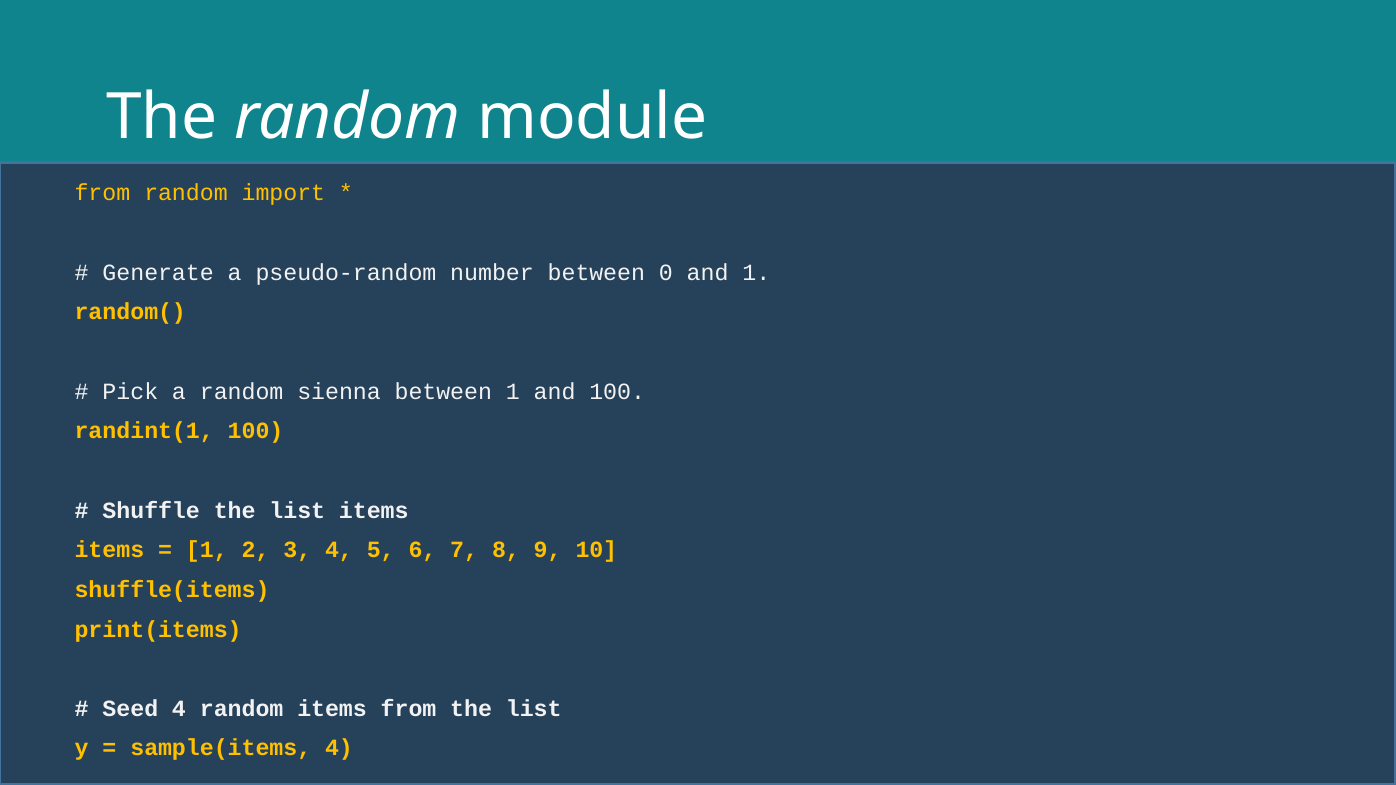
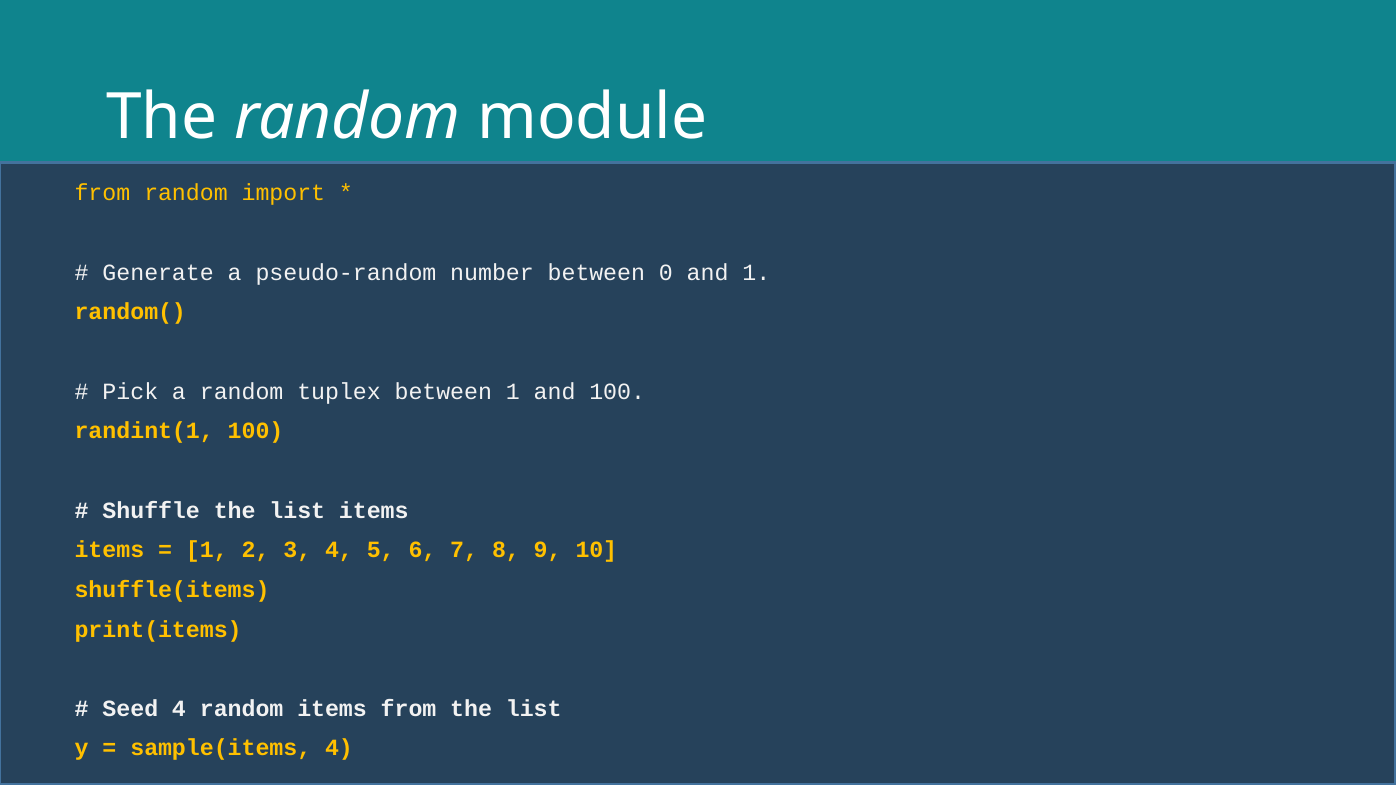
sienna: sienna -> tuplex
